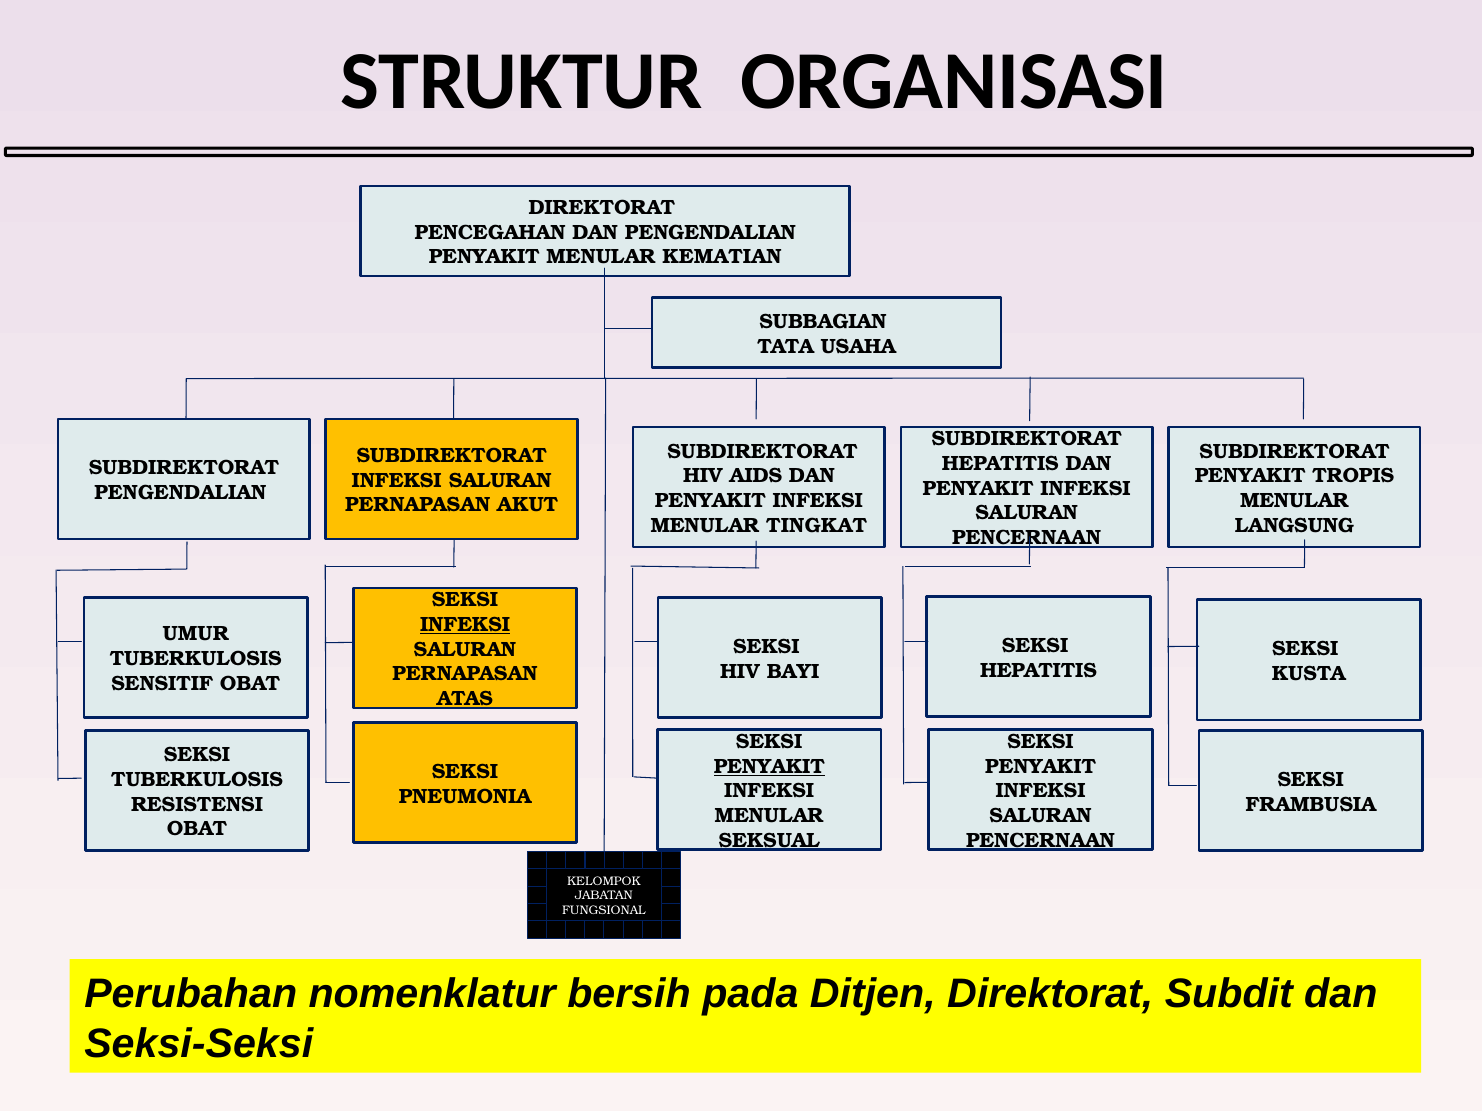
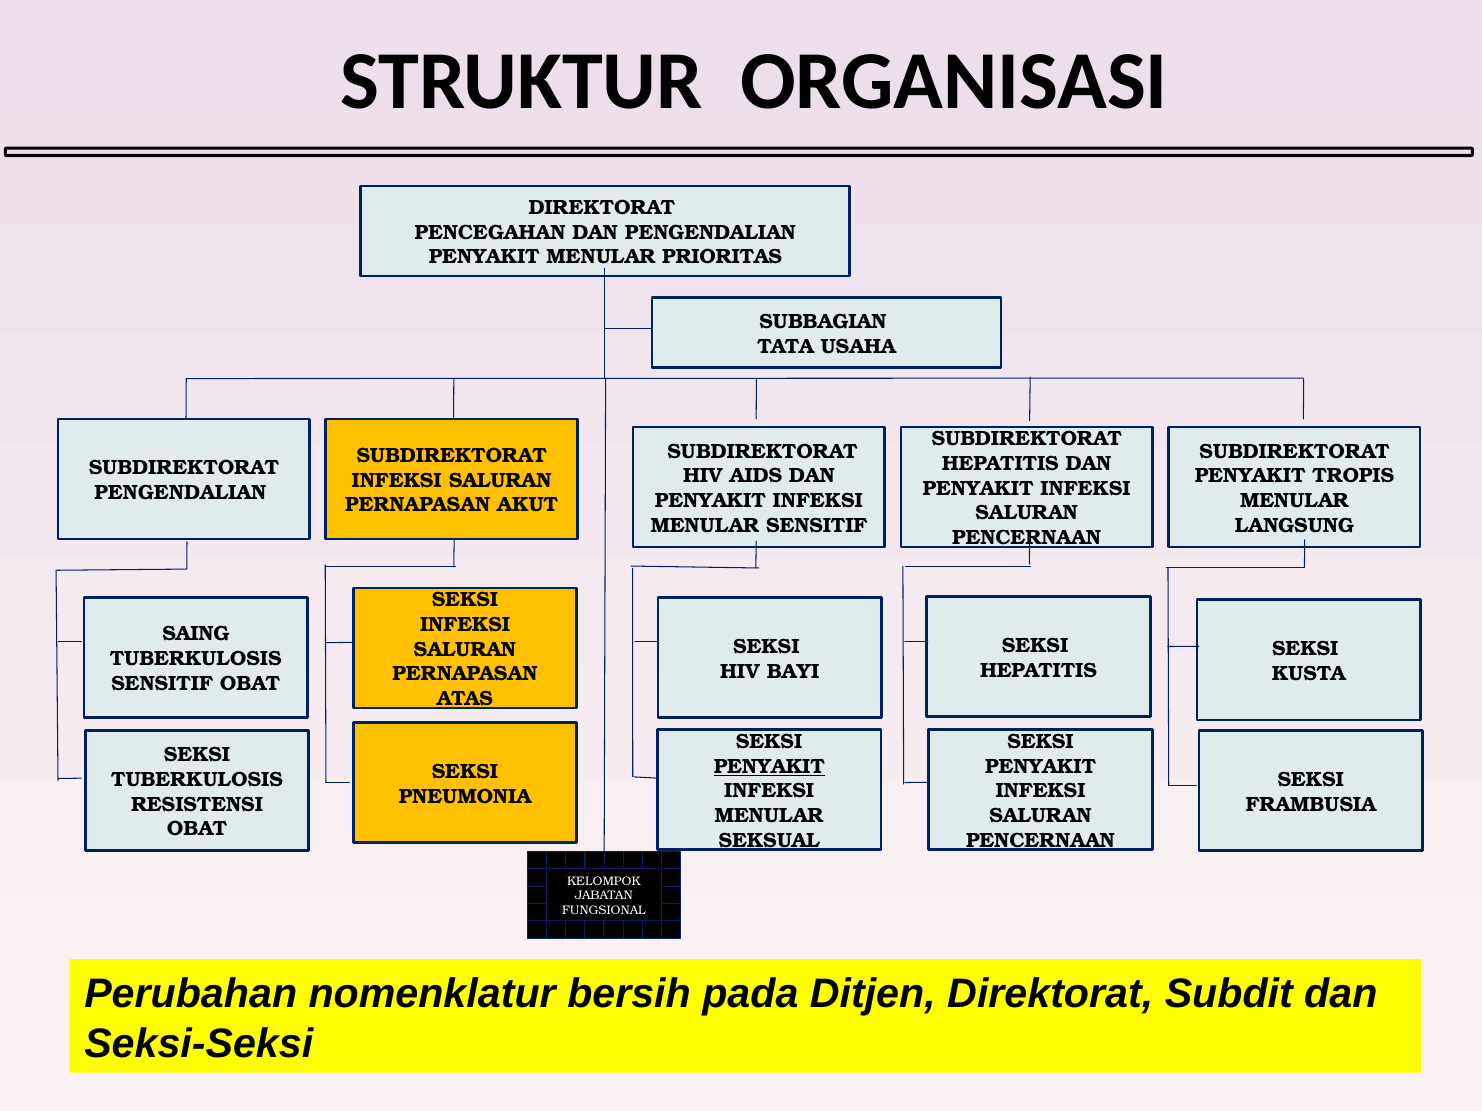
KEMATIAN: KEMATIAN -> PRIORITAS
MENULAR TINGKAT: TINGKAT -> SENSITIF
INFEKSI at (465, 625) underline: present -> none
UMUR: UMUR -> SAING
